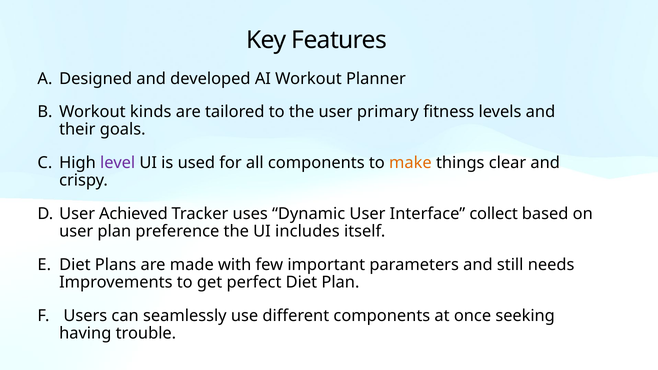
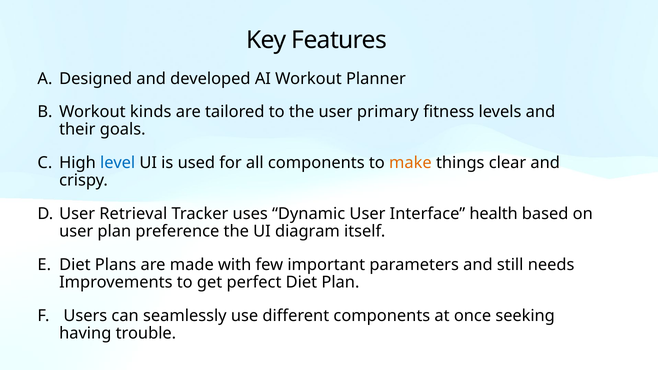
level colour: purple -> blue
Achieved: Achieved -> Retrieval
collect: collect -> health
includes: includes -> diagram
